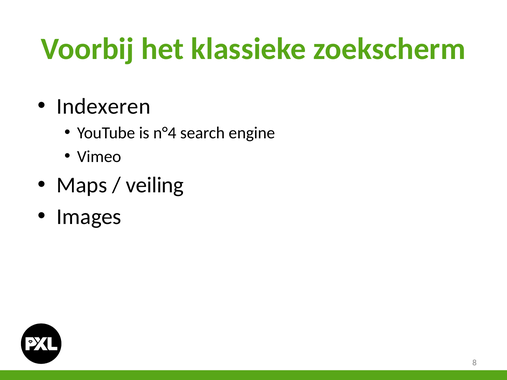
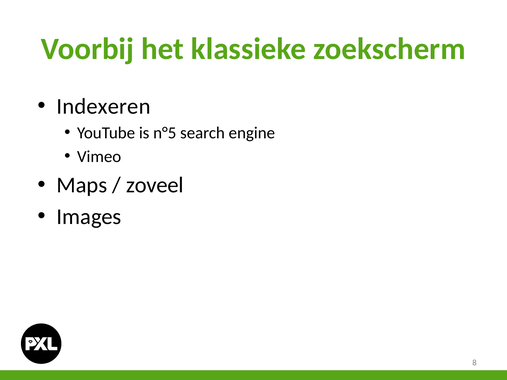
n°4: n°4 -> n°5
veiling: veiling -> zoveel
